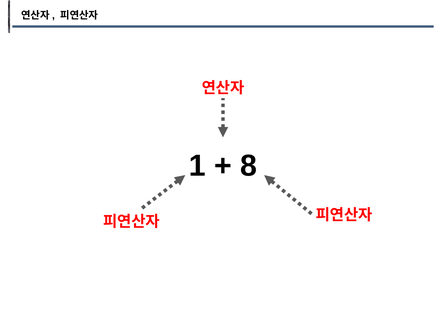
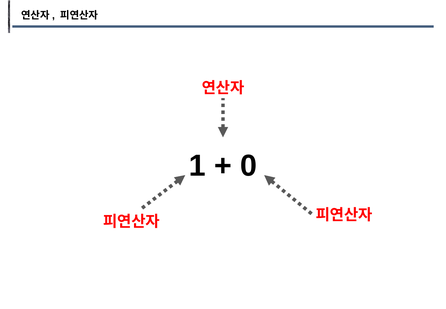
8: 8 -> 0
